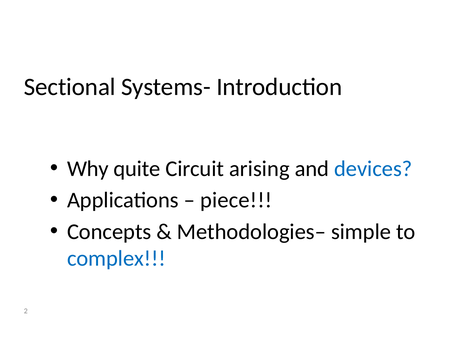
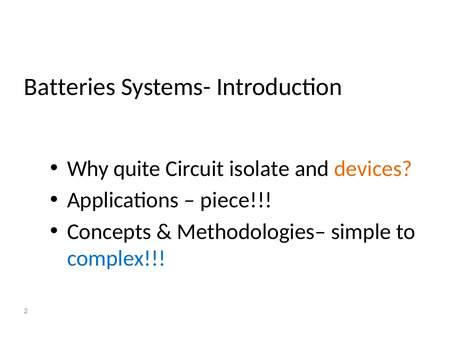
Sectional: Sectional -> Batteries
arising: arising -> isolate
devices colour: blue -> orange
